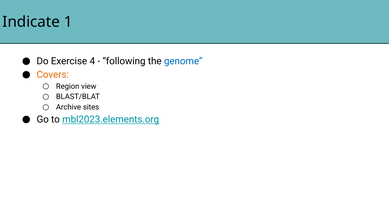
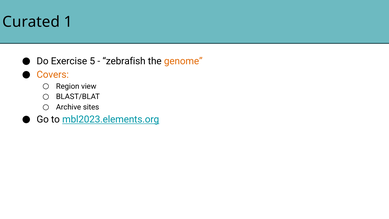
Indicate: Indicate -> Curated
4: 4 -> 5
following: following -> zebrafish
genome colour: blue -> orange
